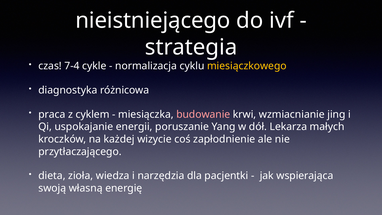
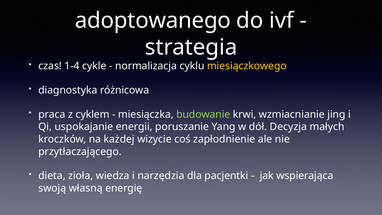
nieistniejącego: nieistniejącego -> adoptowanego
7-4: 7-4 -> 1-4
budowanie colour: pink -> light green
Lekarza: Lekarza -> Decyzja
